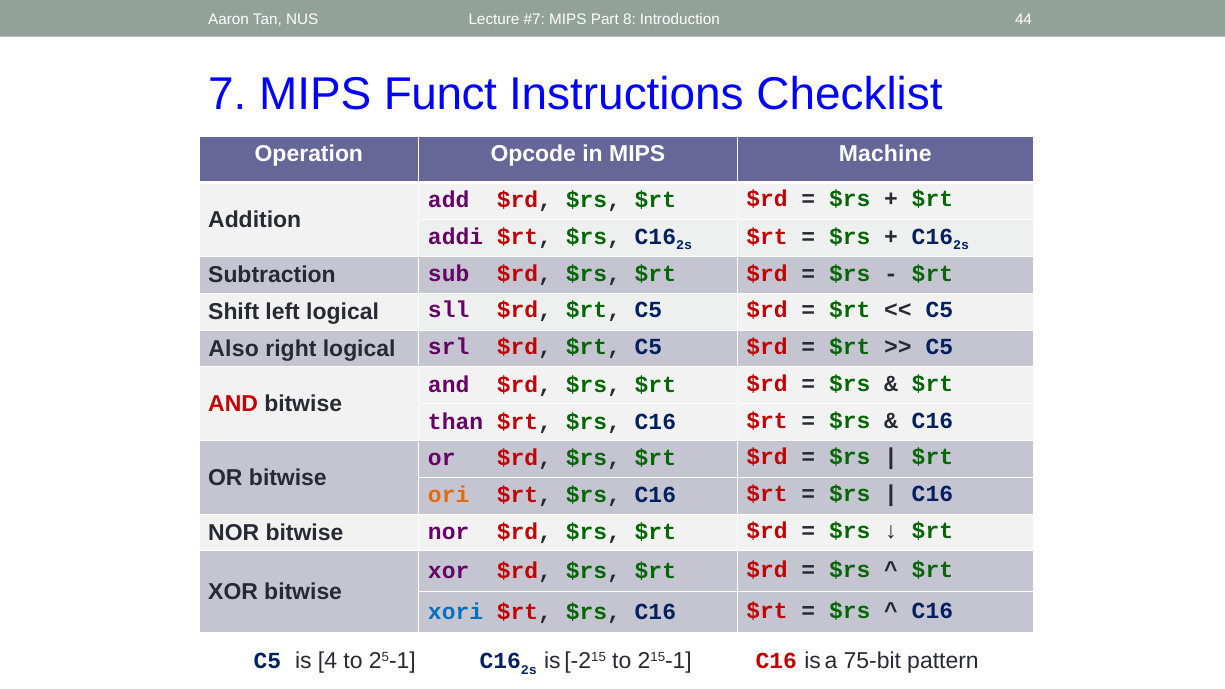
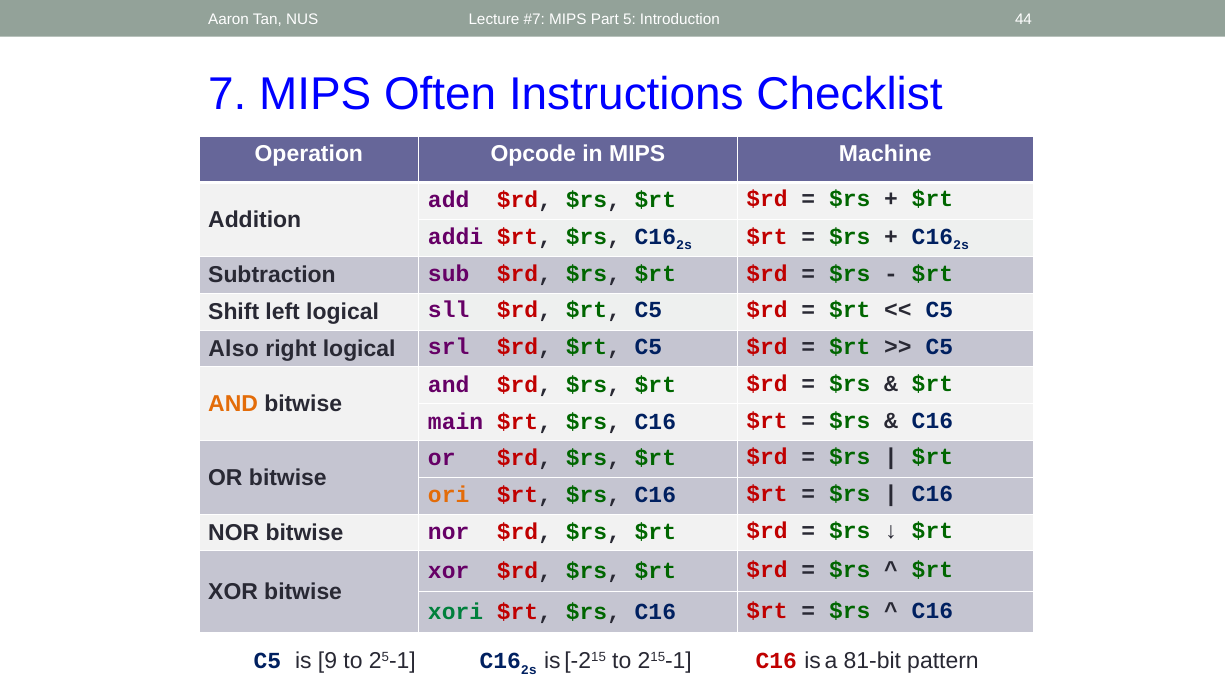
8: 8 -> 5
Funct: Funct -> Often
AND at (233, 404) colour: red -> orange
than: than -> main
xori colour: blue -> green
4: 4 -> 9
75-bit: 75-bit -> 81-bit
